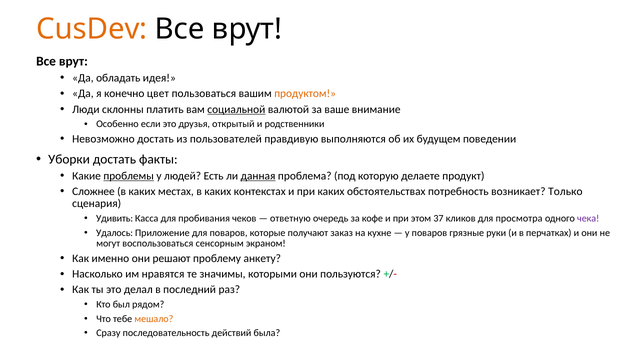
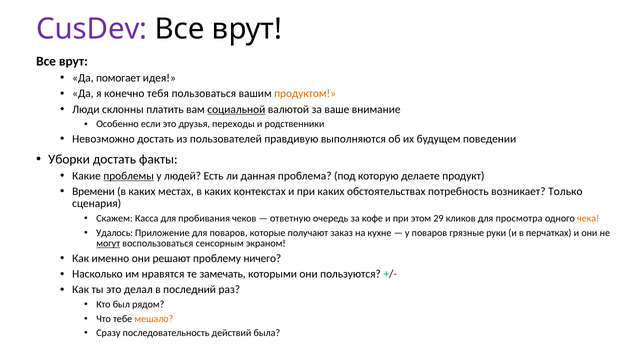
CusDev colour: orange -> purple
обладать: обладать -> помогает
цвет: цвет -> тебя
открытый: открытый -> переходы
данная underline: present -> none
Сложнее: Сложнее -> Времени
Удивить: Удивить -> Скажем
37: 37 -> 29
чека colour: purple -> orange
могут underline: none -> present
анкету: анкету -> ничего
значимы: значимы -> замечать
